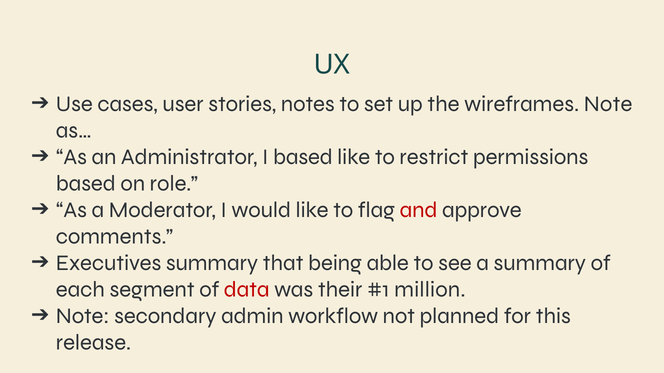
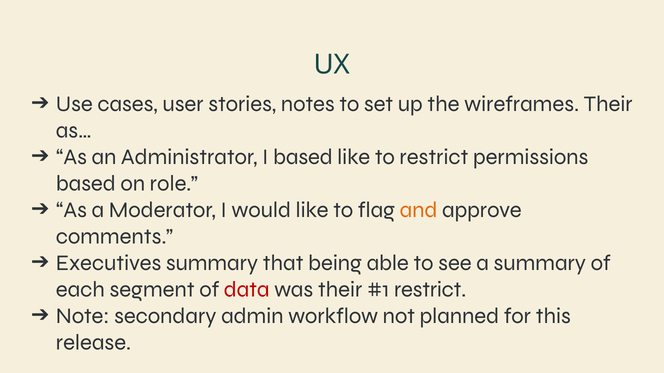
wireframes Note: Note -> Their
and colour: red -> orange
million at (430, 290): million -> restrict
